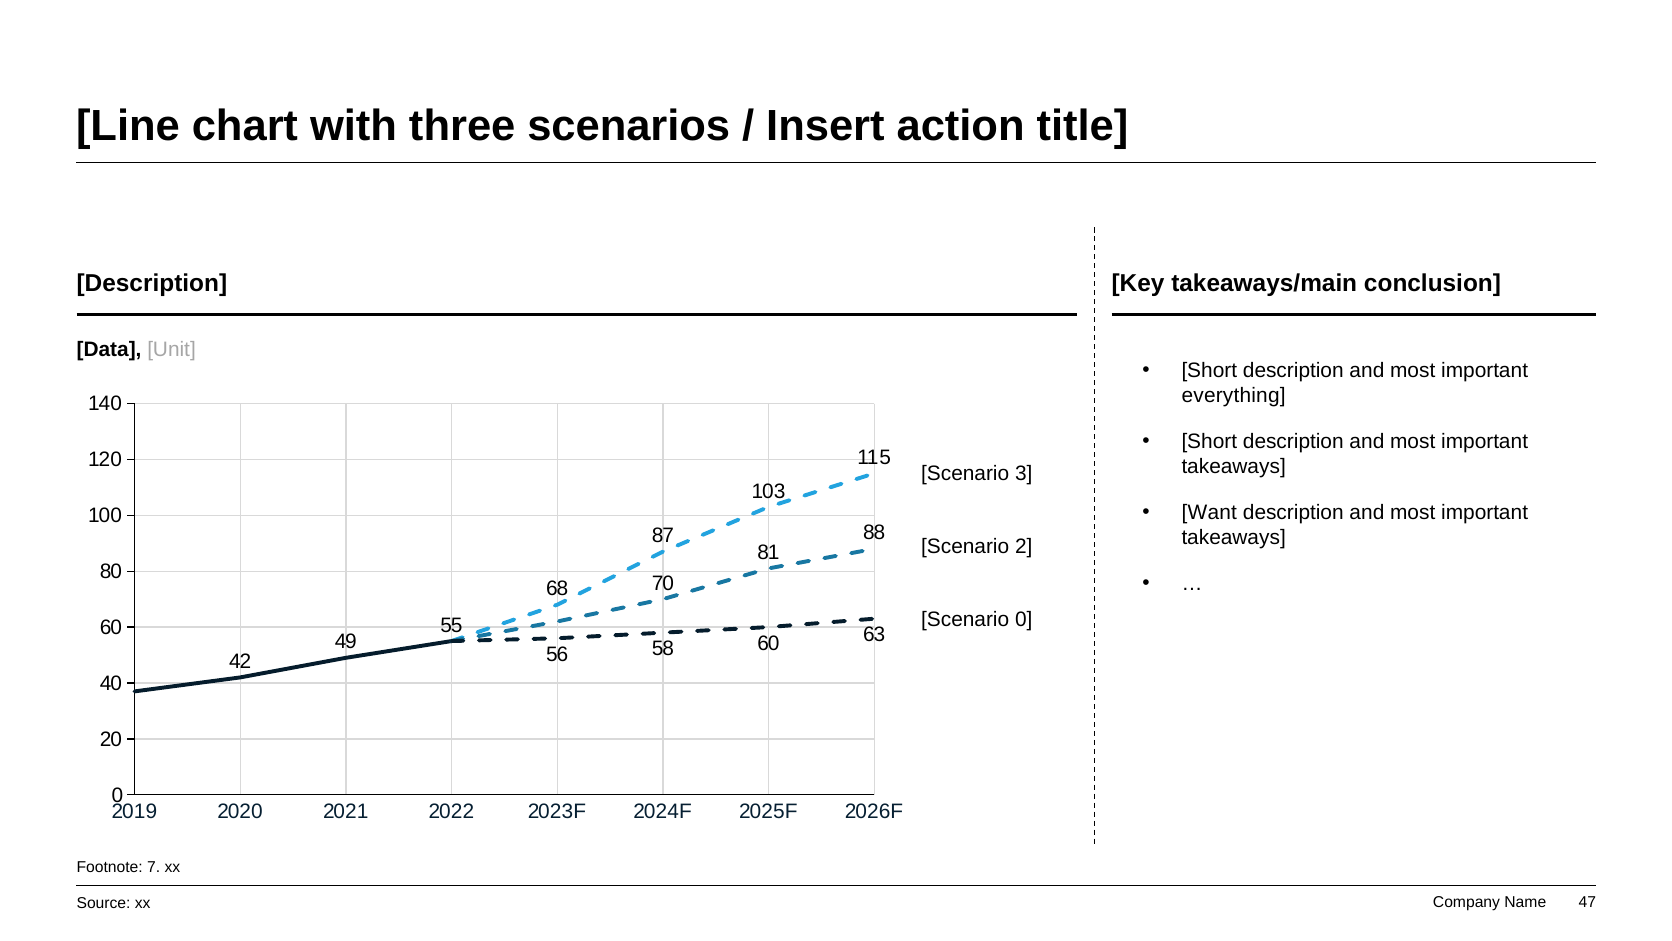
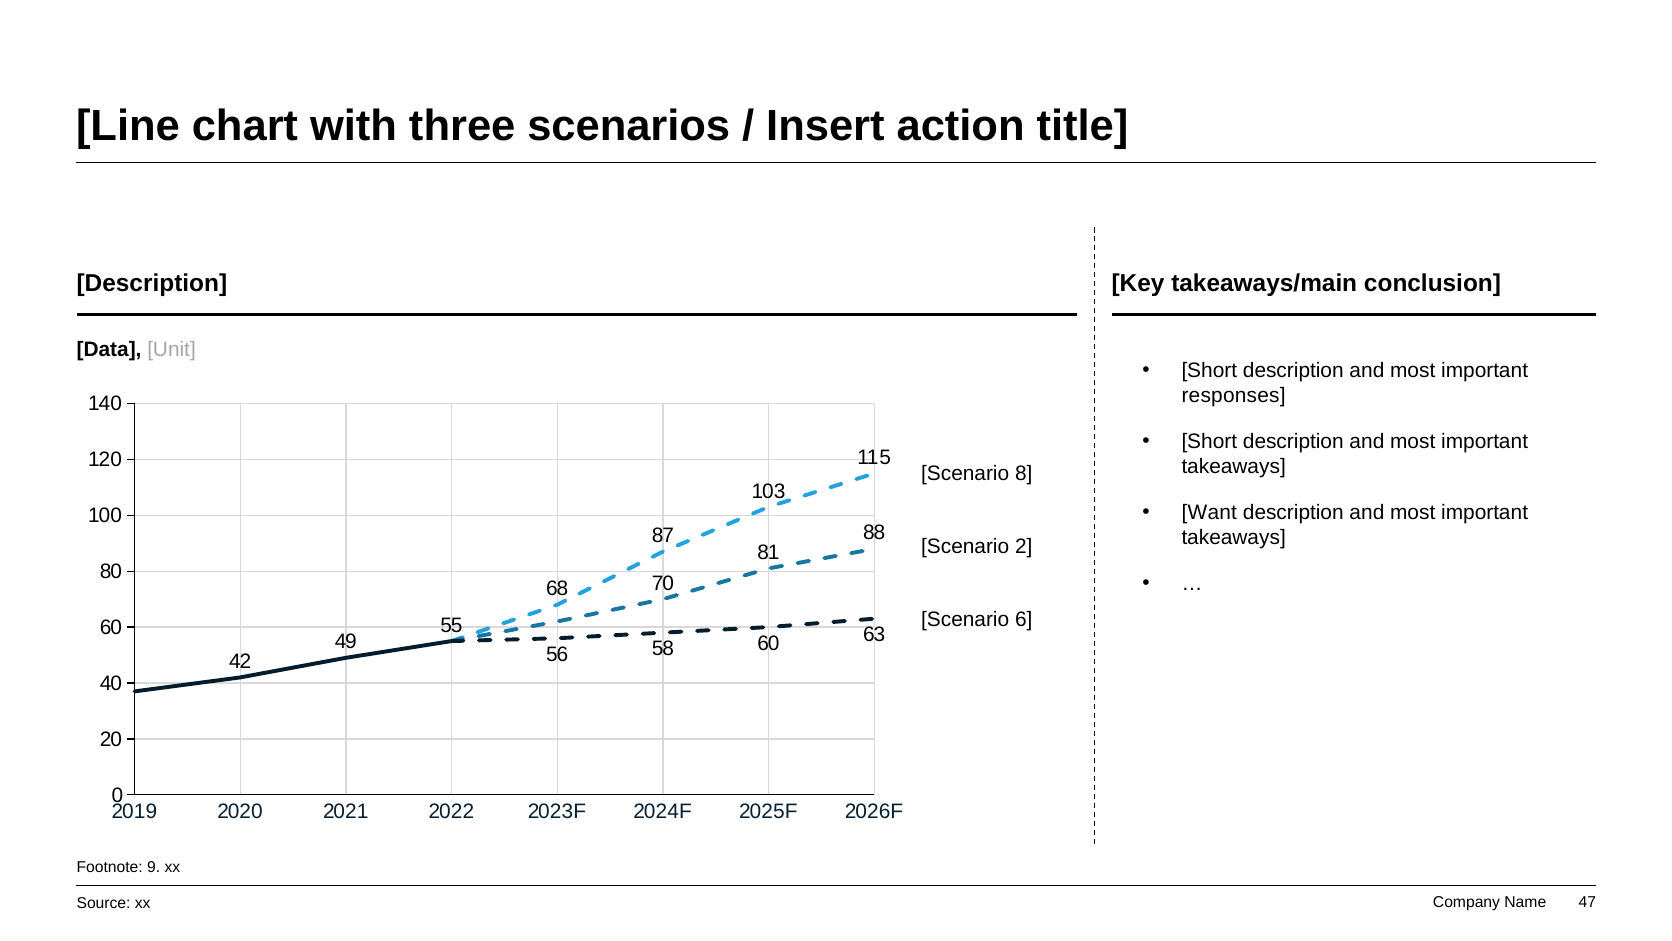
everything: everything -> responses
3: 3 -> 8
Scenario 0: 0 -> 6
7: 7 -> 9
